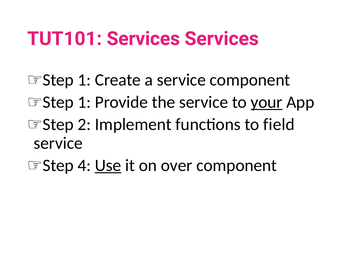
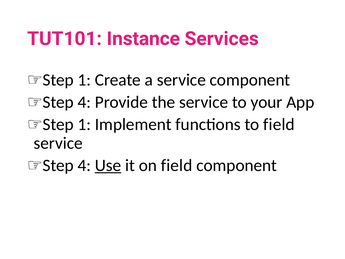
TUT101 Services: Services -> Instance
1 at (84, 102): 1 -> 4
your underline: present -> none
2 at (84, 124): 2 -> 1
on over: over -> field
